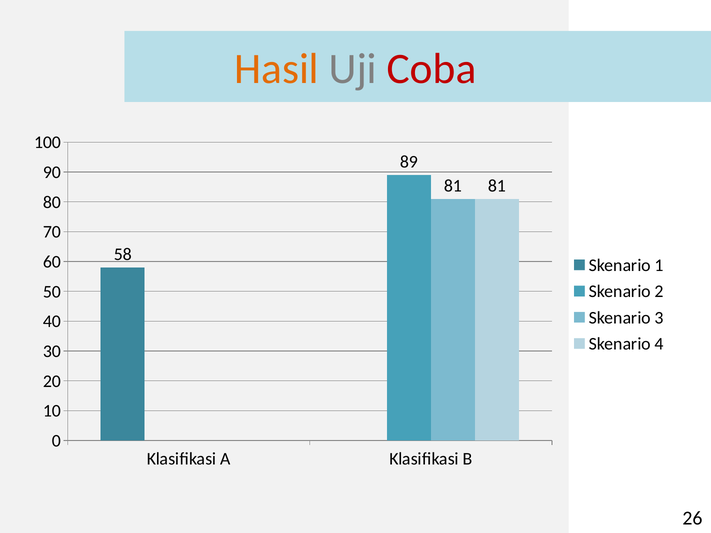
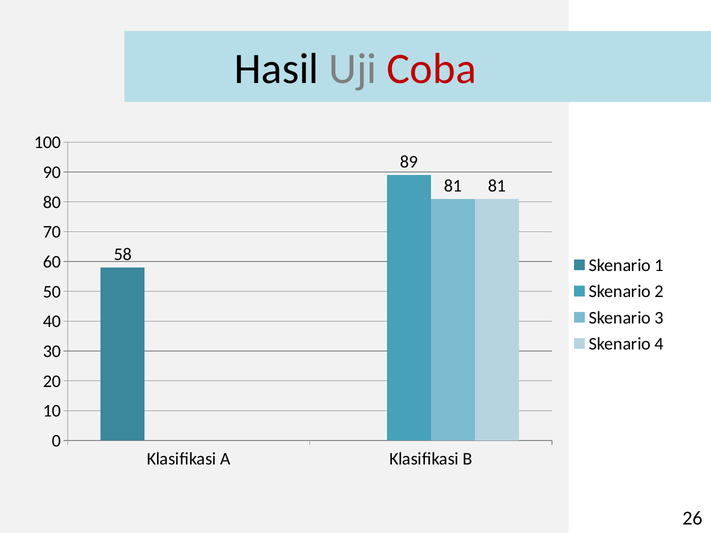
Hasil colour: orange -> black
